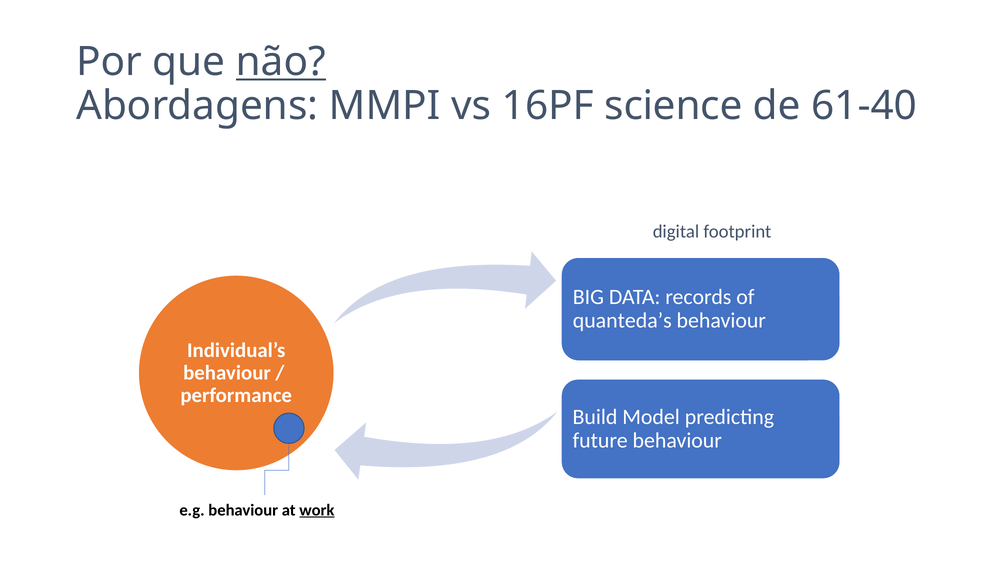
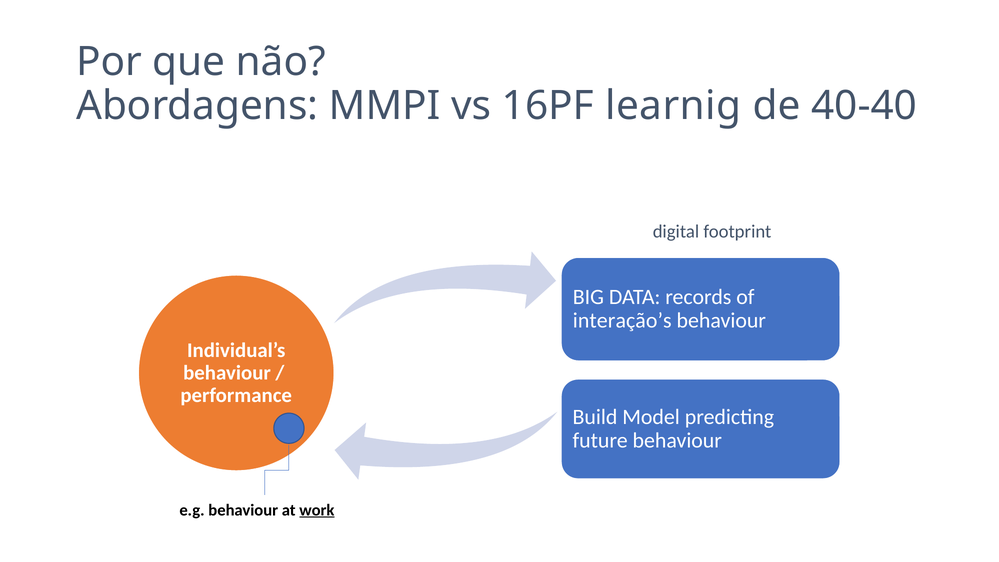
não underline: present -> none
science: science -> learnig
61-40: 61-40 -> 40-40
quanteda’s: quanteda’s -> interação’s
